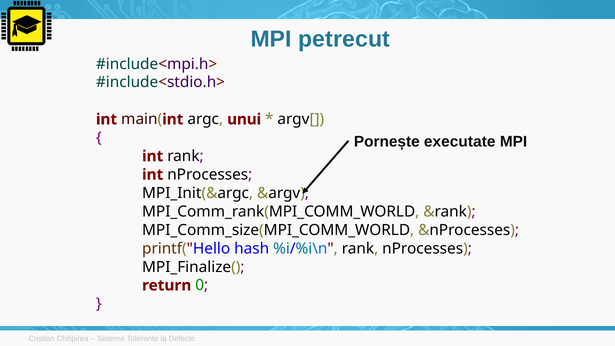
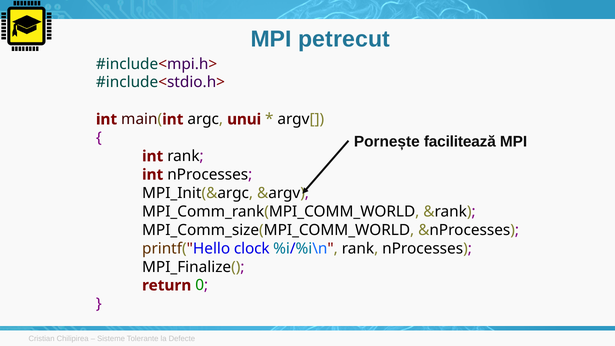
executate: executate -> facilitează
hash: hash -> clock
